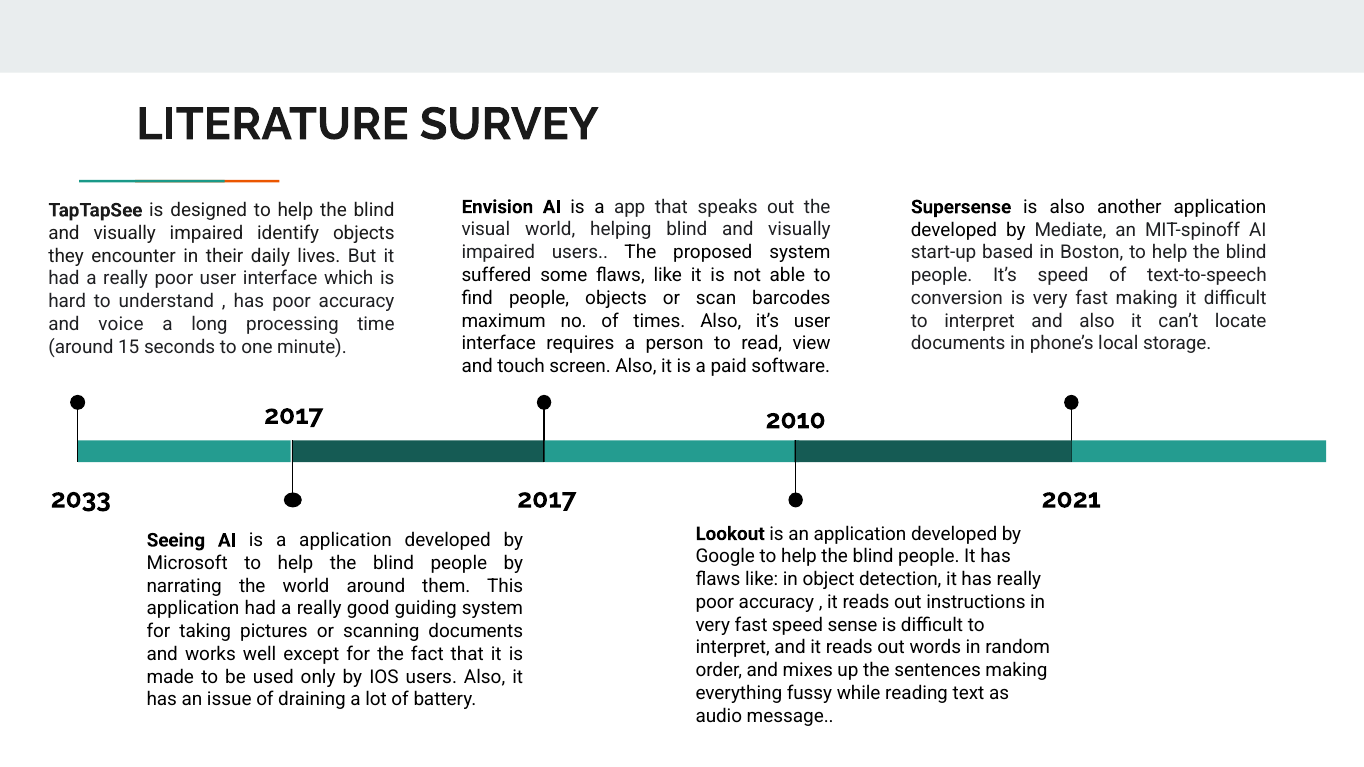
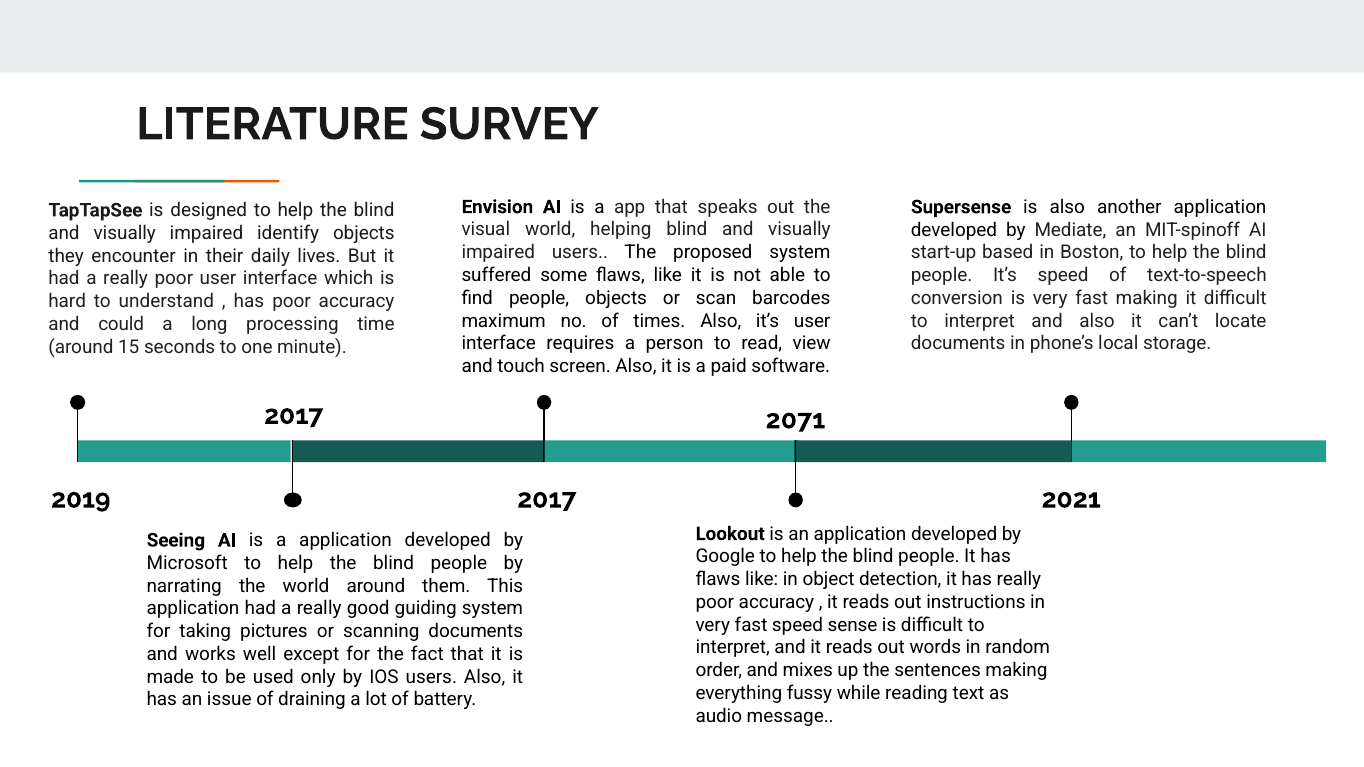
voice: voice -> could
2010: 2010 -> 2071
2033: 2033 -> 2019
